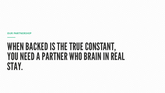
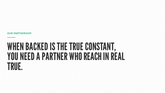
BRAIN: BRAIN -> REACH
STAY at (15, 66): STAY -> TRUE
